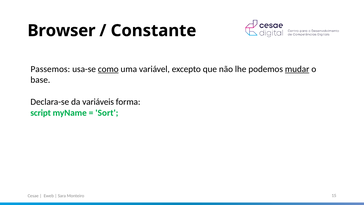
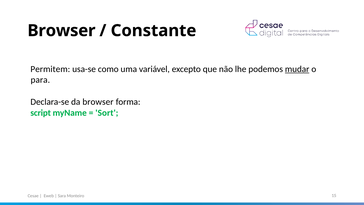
Passemos: Passemos -> Permitem
como underline: present -> none
base: base -> para
da variáveis: variáveis -> browser
